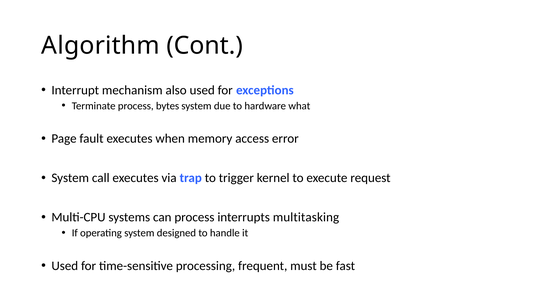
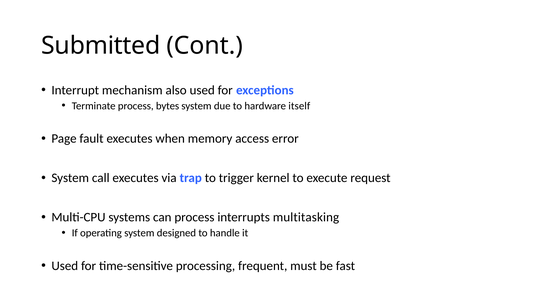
Algorithm: Algorithm -> Submitted
what: what -> itself
